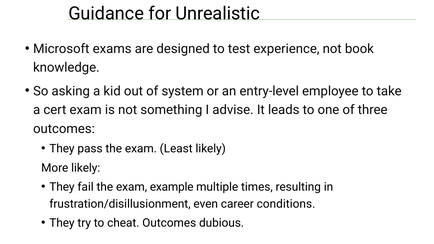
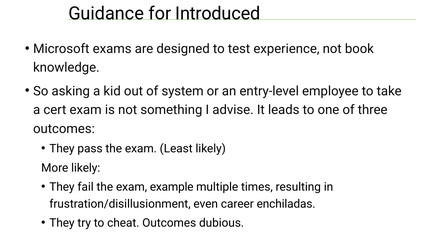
Unrealistic: Unrealistic -> Introduced
conditions: conditions -> enchiladas
